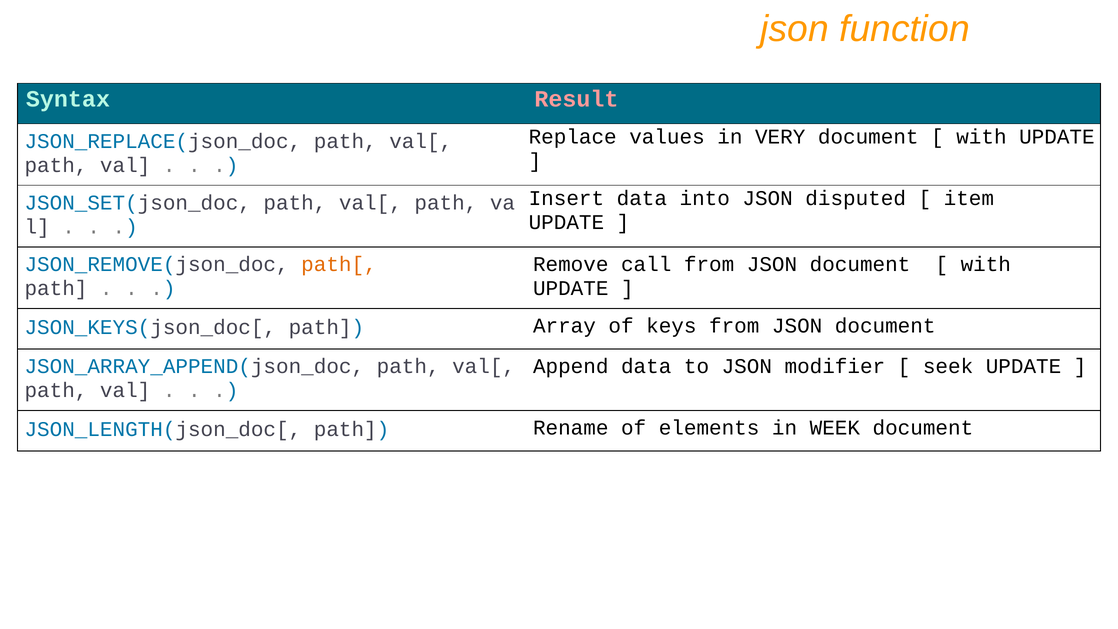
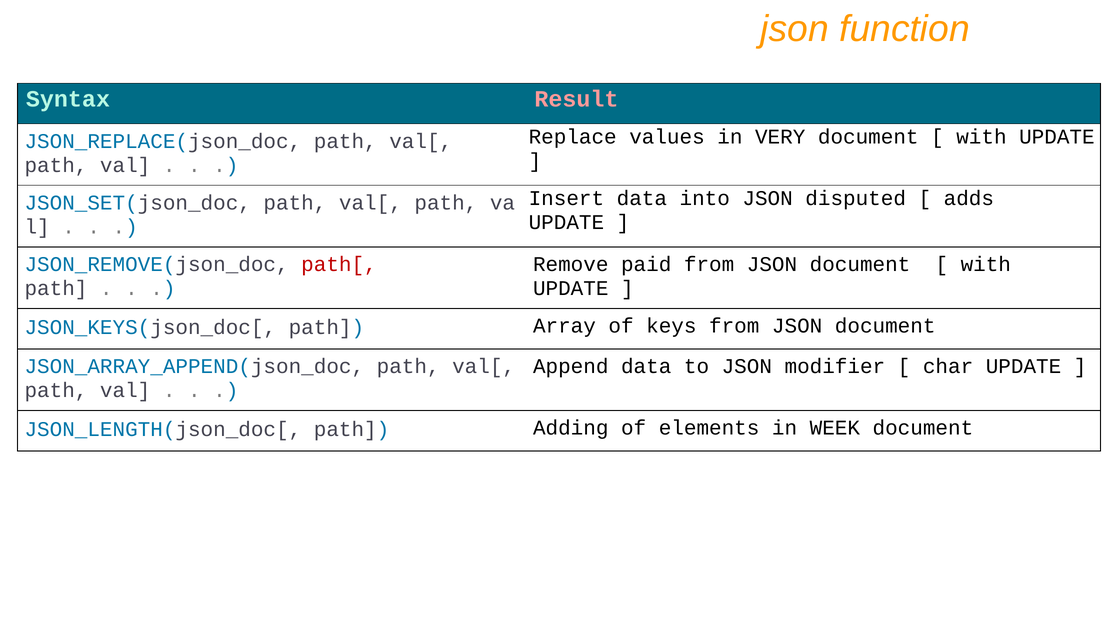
item: item -> adds
path[ colour: orange -> red
call: call -> paid
seek: seek -> char
Rename: Rename -> Adding
